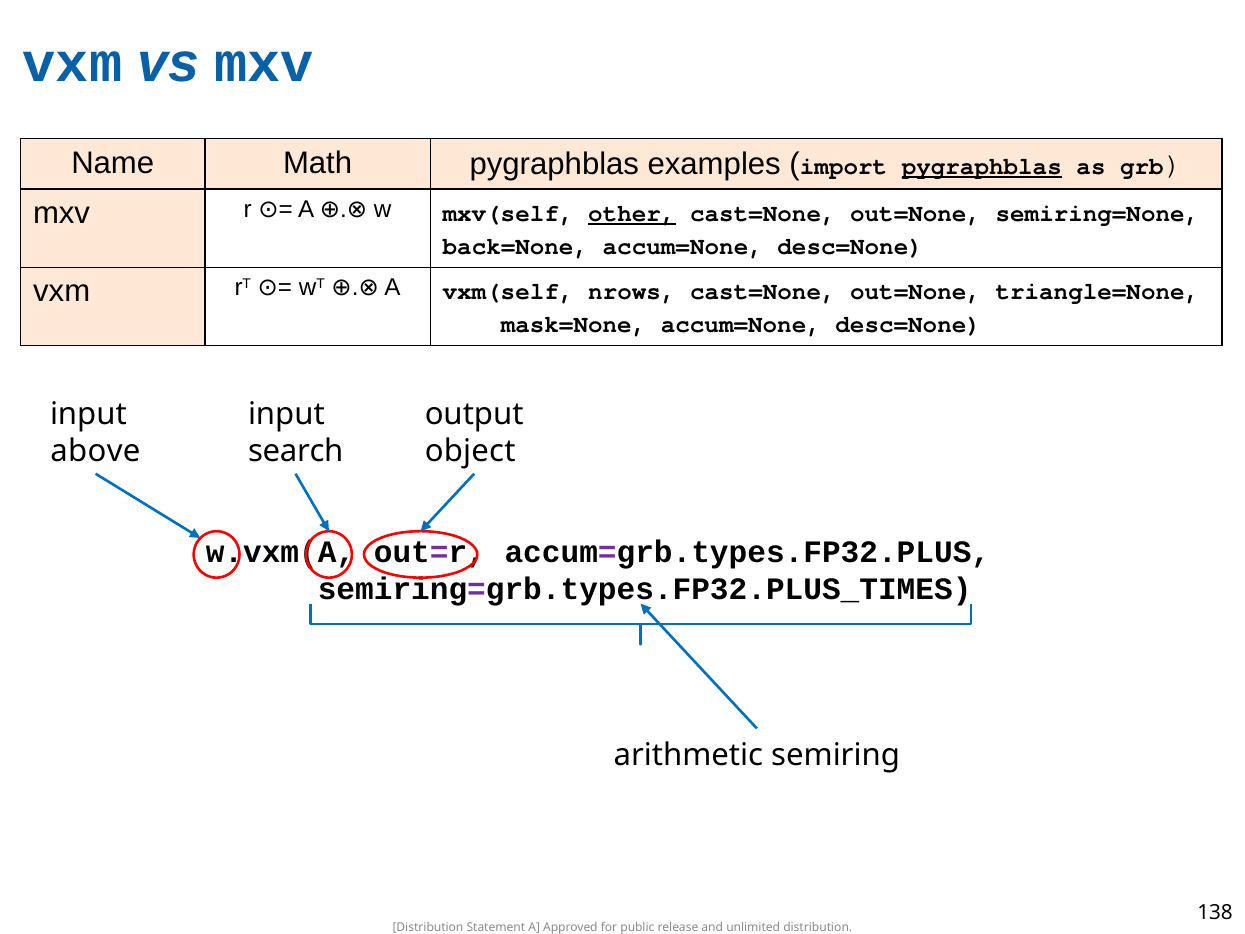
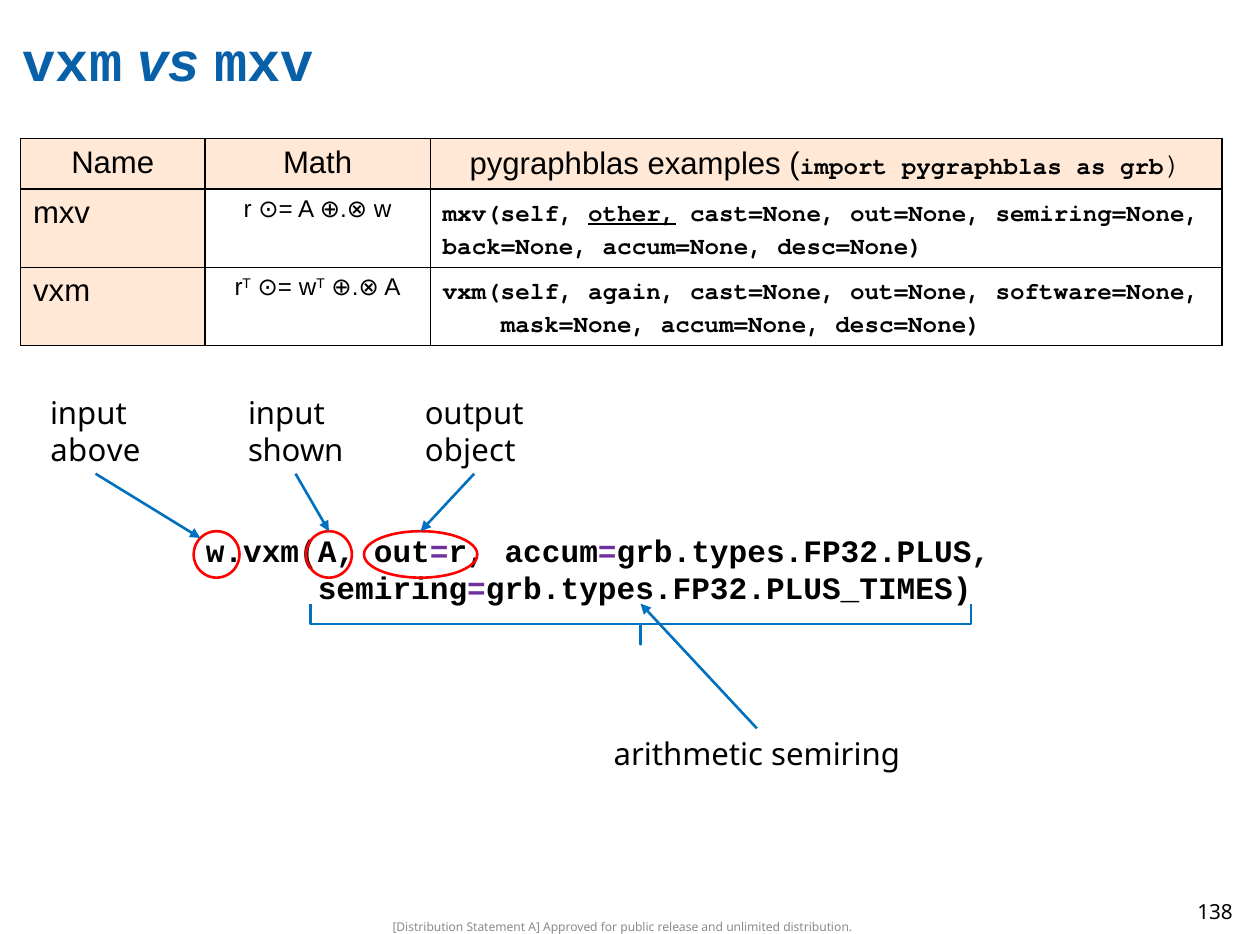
pygraphblas at (982, 167) underline: present -> none
nrows: nrows -> again
triangle=None: triangle=None -> software=None
search: search -> shown
